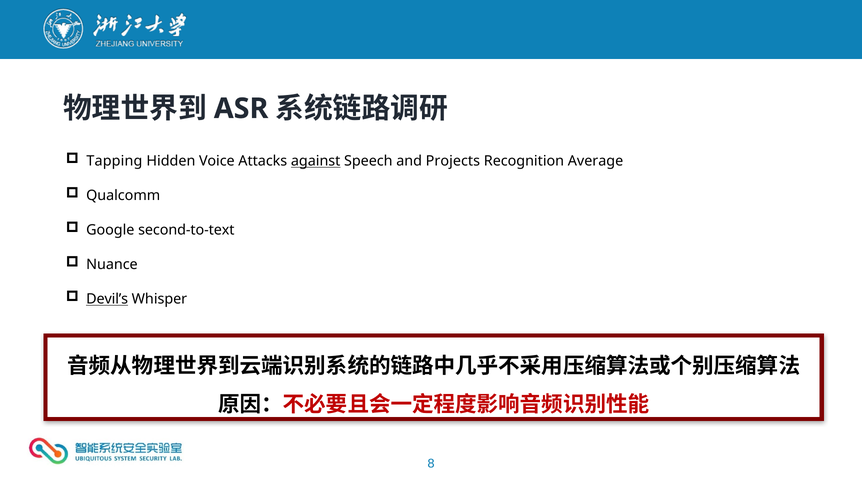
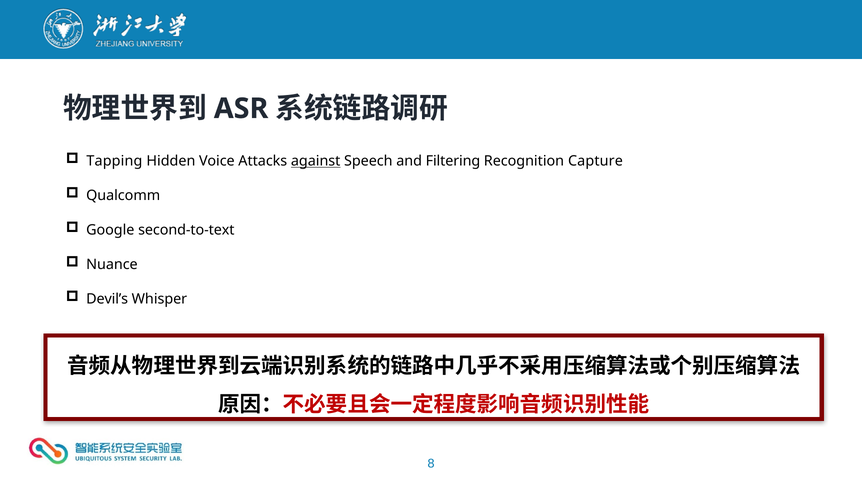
Projects: Projects -> Filtering
Average: Average -> Capture
Devil’s underline: present -> none
